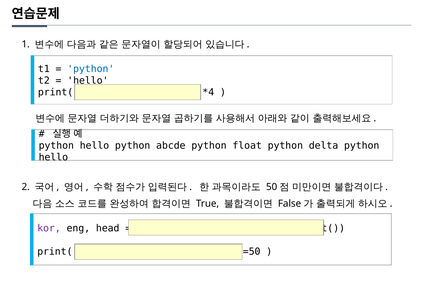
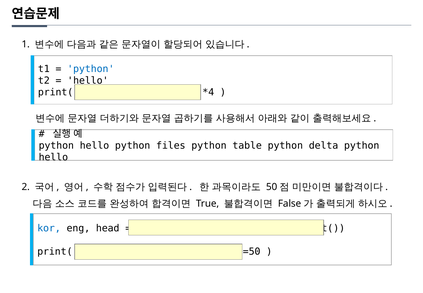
abcde: abcde -> files
float: float -> table
kor colour: purple -> blue
